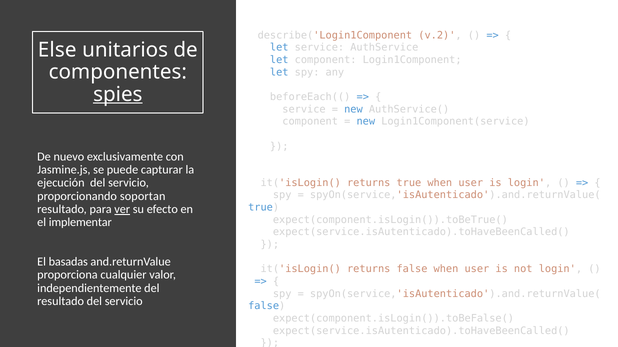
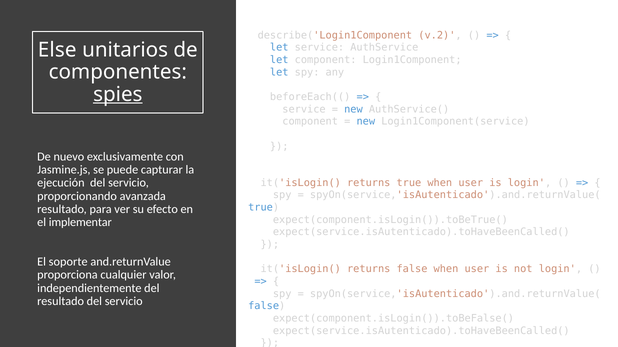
soportan: soportan -> avanzada
ver underline: present -> none
basadas: basadas -> soporte
